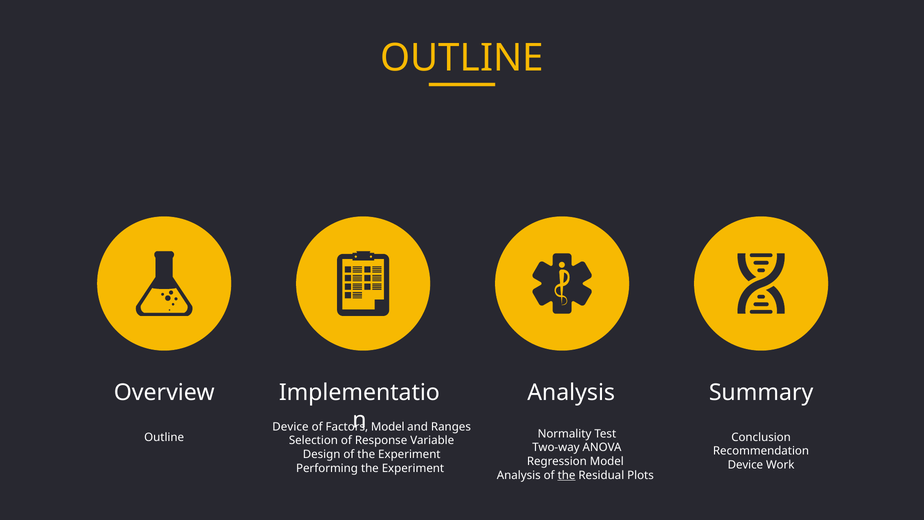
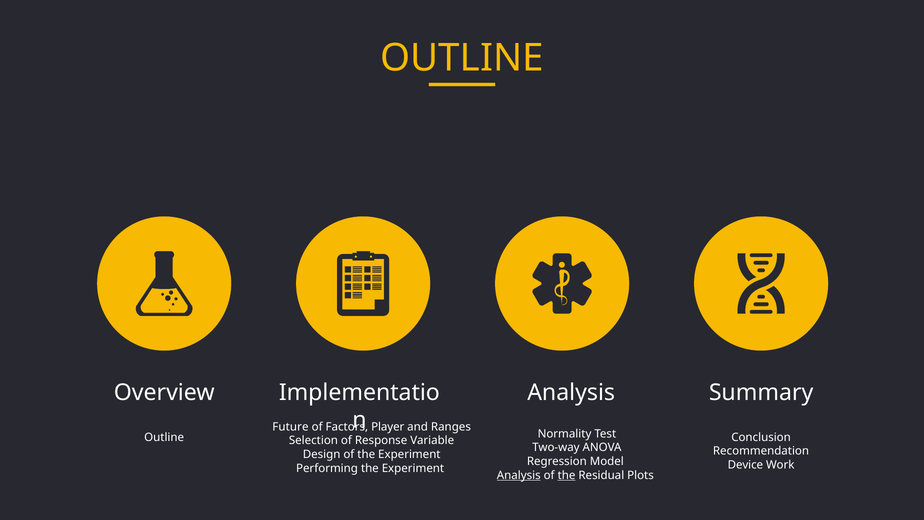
Device at (290, 427): Device -> Future
Model at (388, 427): Model -> Player
Analysis at (519, 475) underline: none -> present
